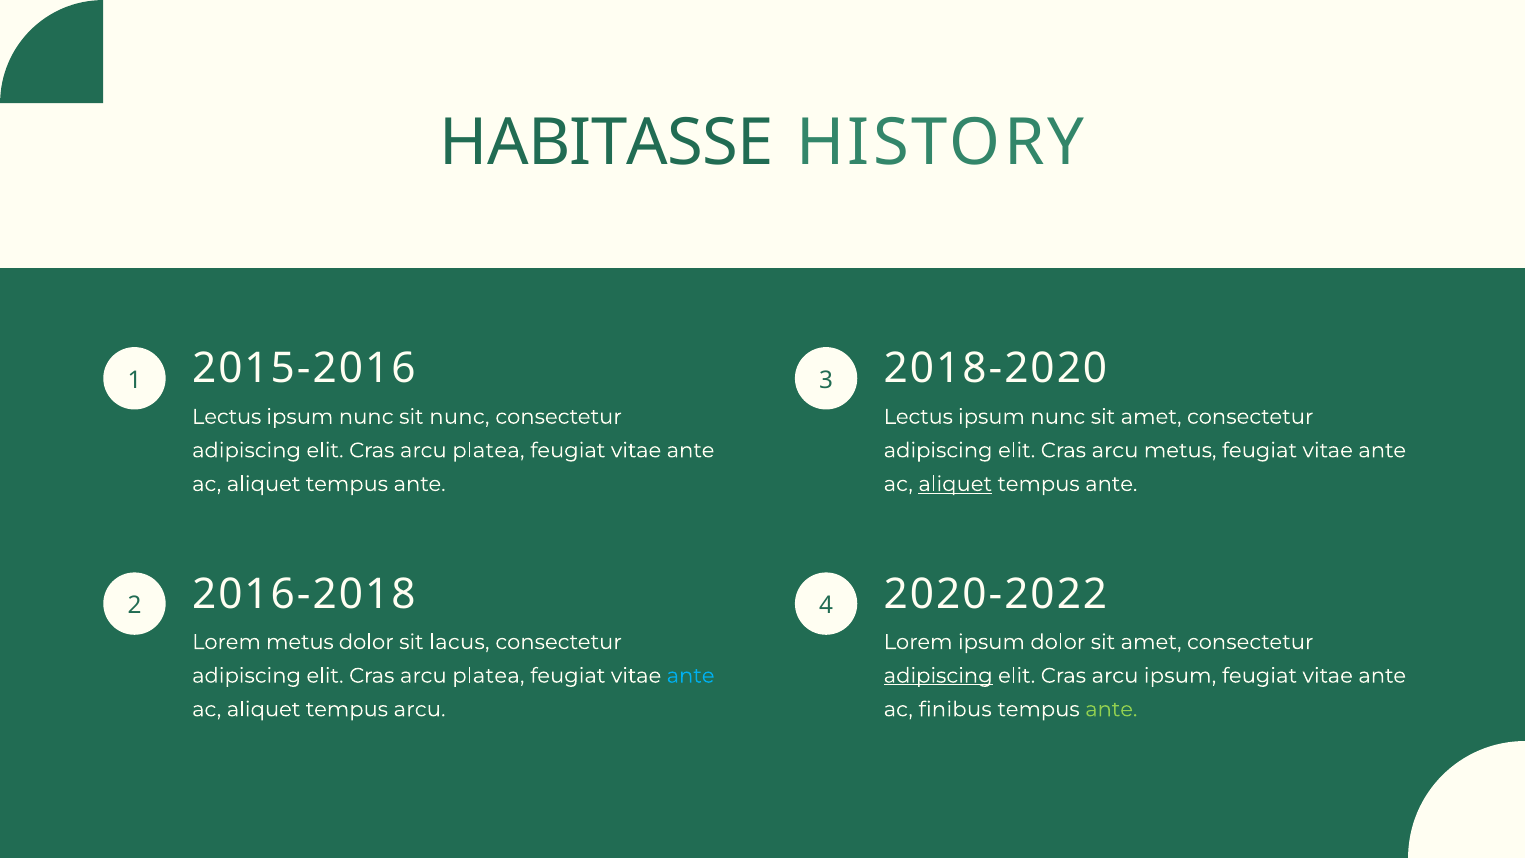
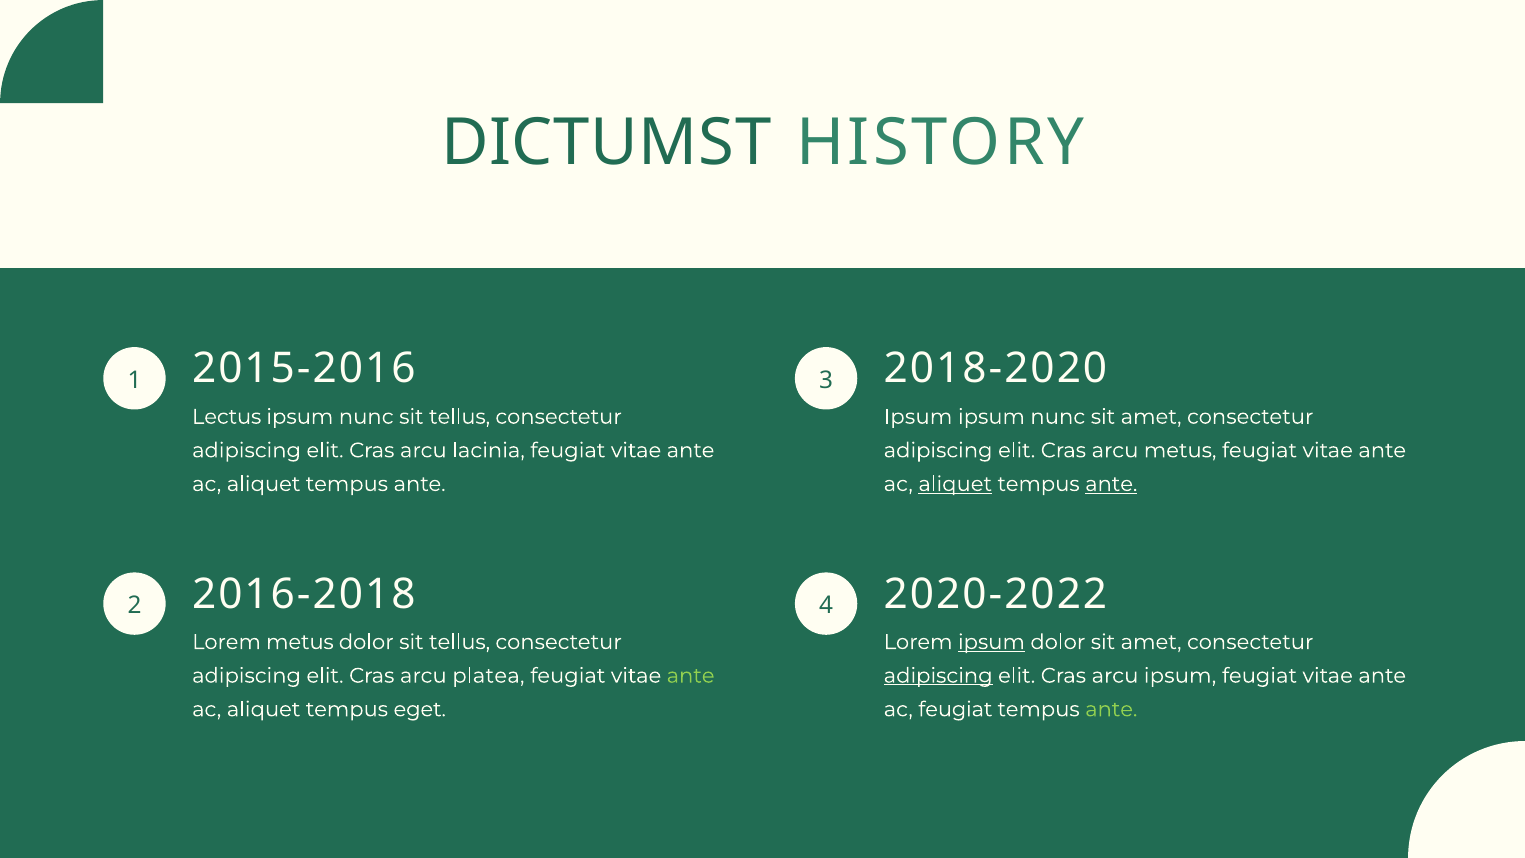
HABITASSE: HABITASSE -> DICTUMST
nunc at (459, 417): nunc -> tellus
Lectus at (918, 417): Lectus -> Ipsum
platea at (488, 450): platea -> lacinia
ante at (1111, 484) underline: none -> present
dolor sit lacus: lacus -> tellus
ipsum at (991, 642) underline: none -> present
ante at (691, 676) colour: light blue -> light green
tempus arcu: arcu -> eget
ac finibus: finibus -> feugiat
